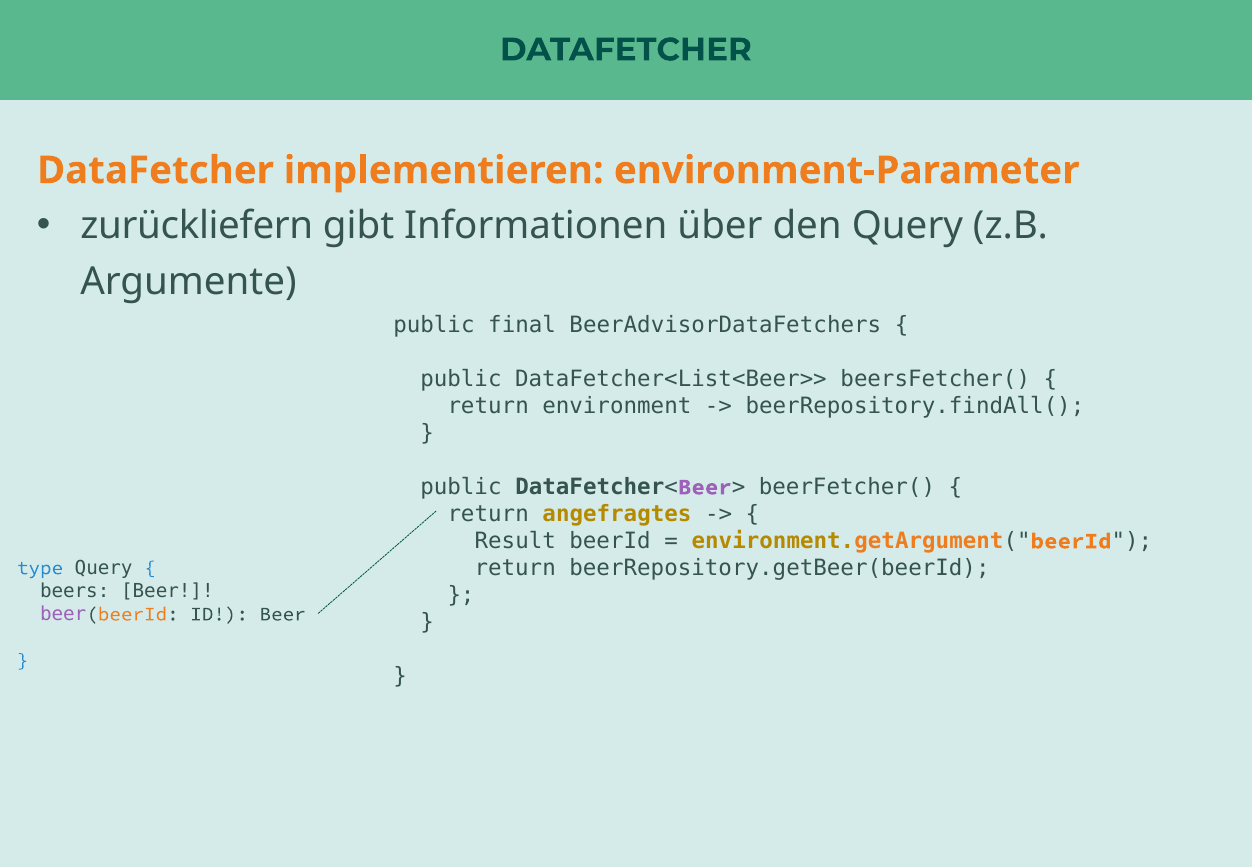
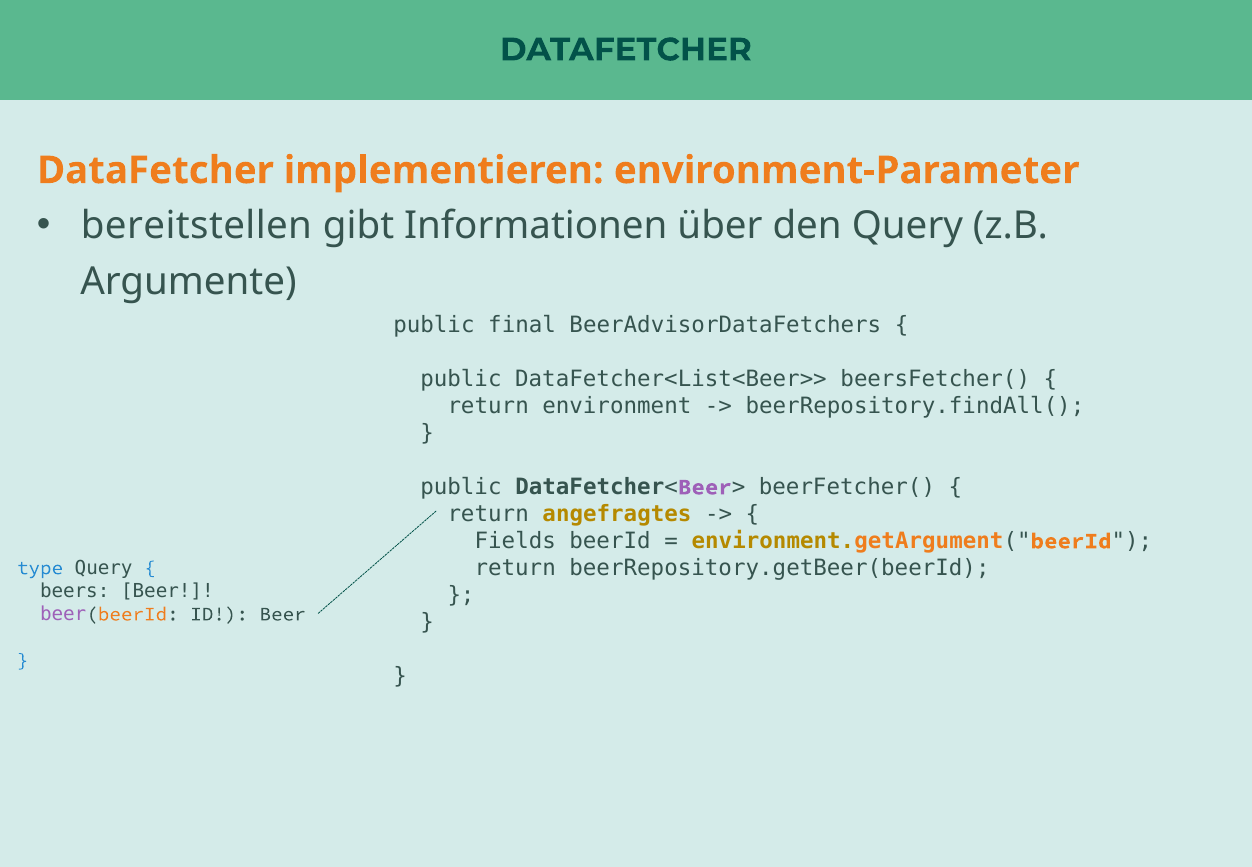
zurückliefern: zurückliefern -> bereitstellen
Result: Result -> Fields
